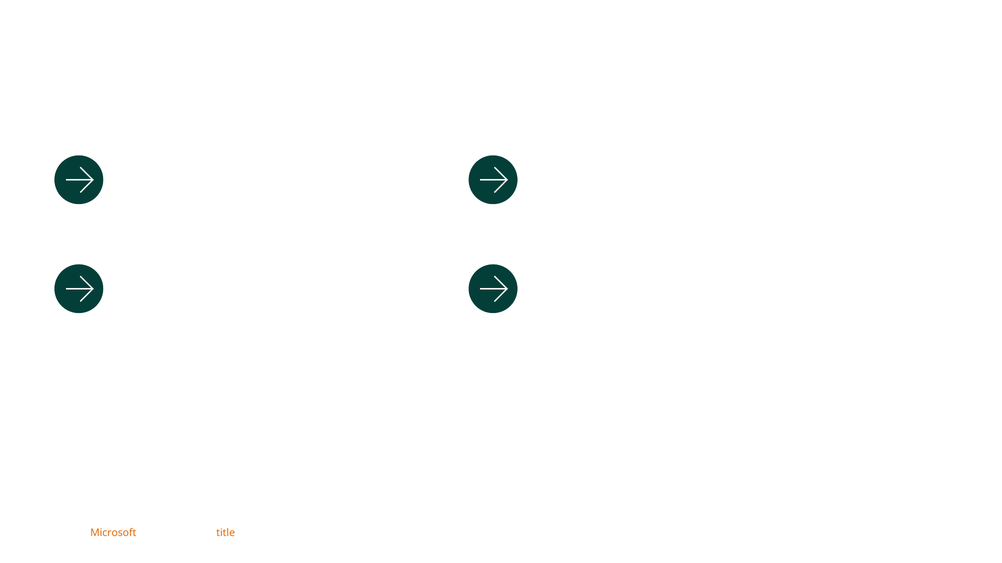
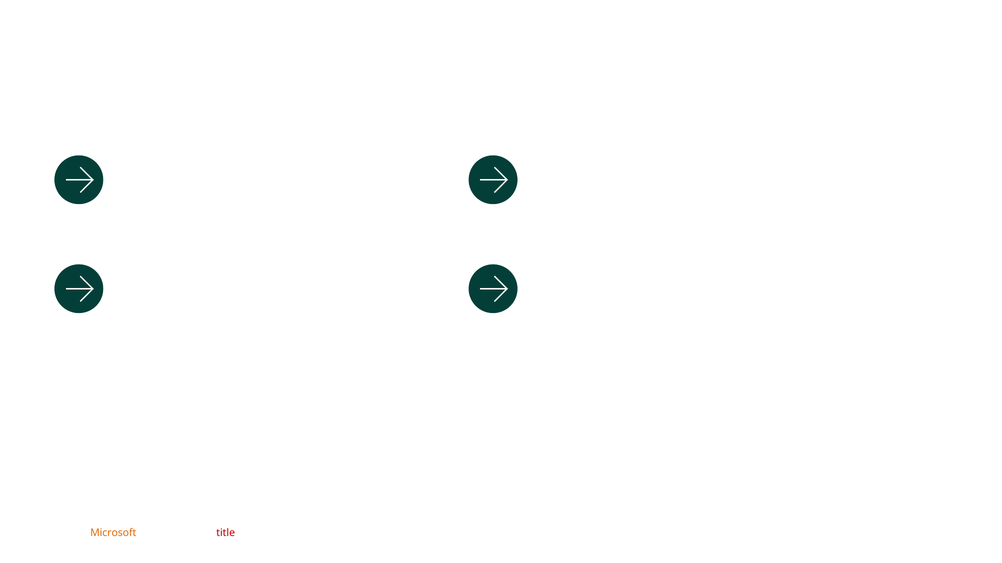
title colour: orange -> red
